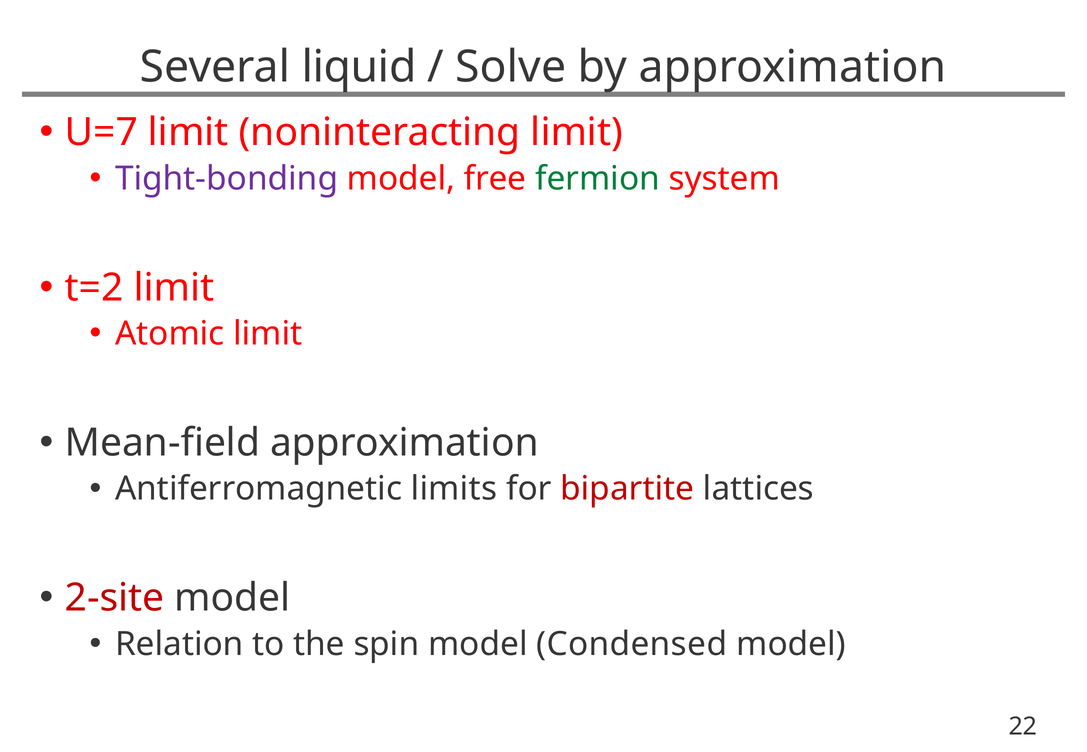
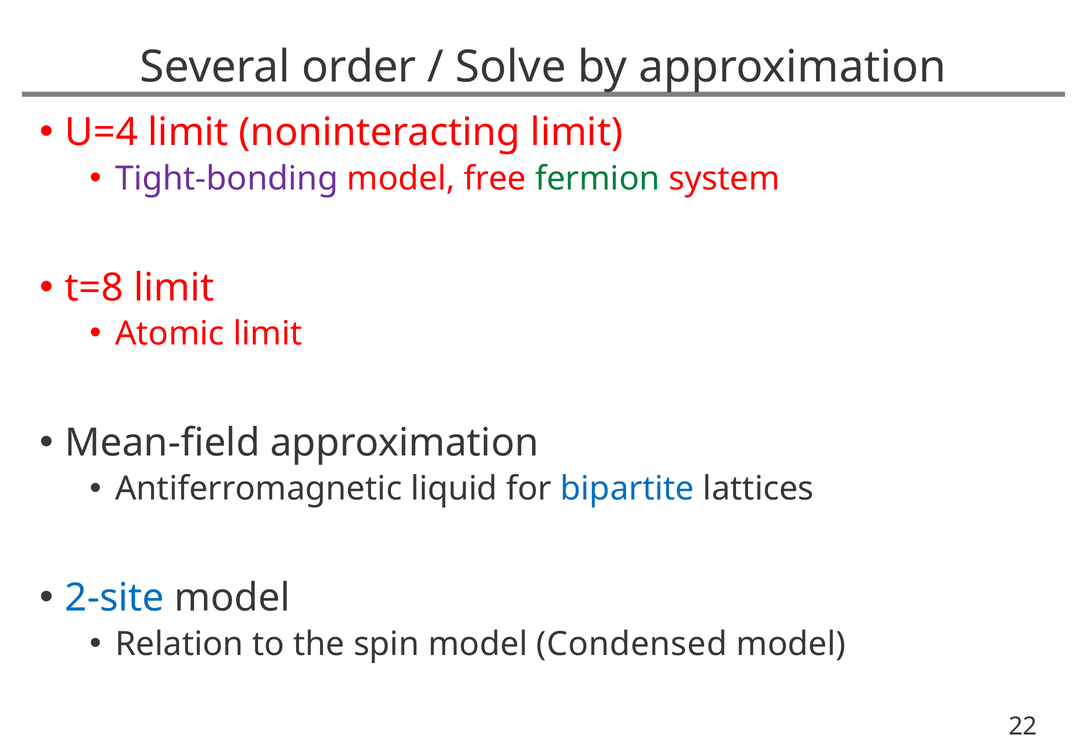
liquid: liquid -> order
U=7: U=7 -> U=4
t=2: t=2 -> t=8
limits: limits -> liquid
bipartite colour: red -> blue
2-site colour: red -> blue
